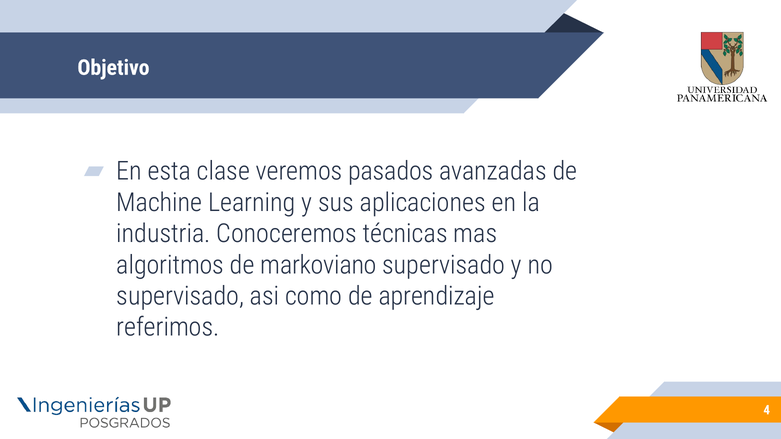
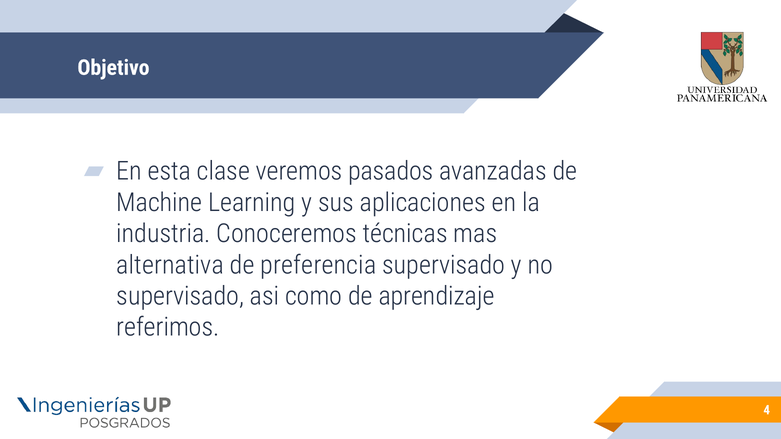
algoritmos: algoritmos -> alternativa
markoviano: markoviano -> preferencia
